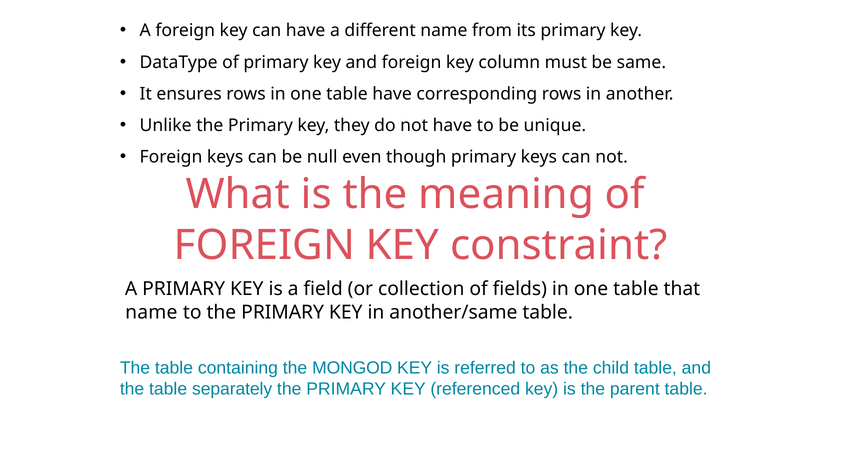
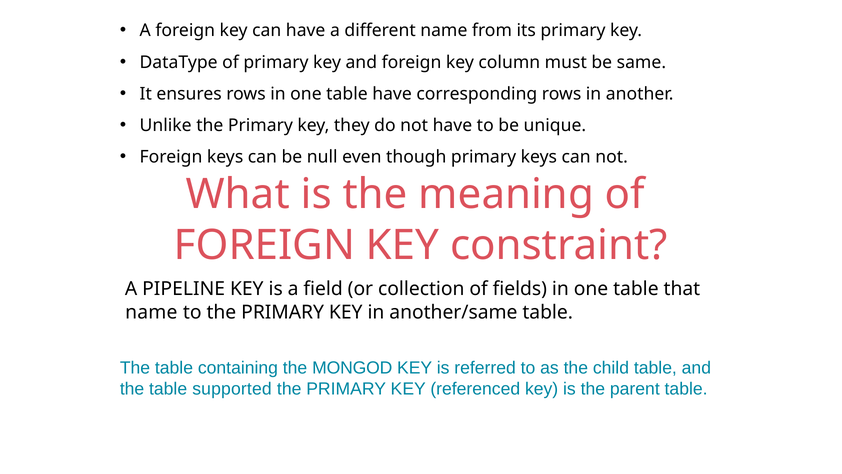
A PRIMARY: PRIMARY -> PIPELINE
separately: separately -> supported
